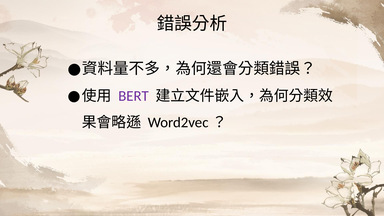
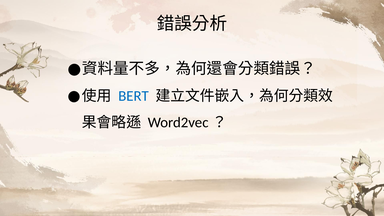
BERT colour: purple -> blue
